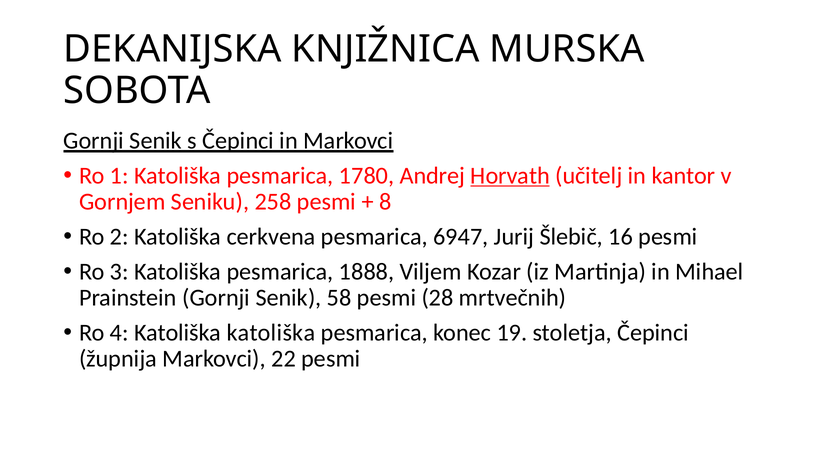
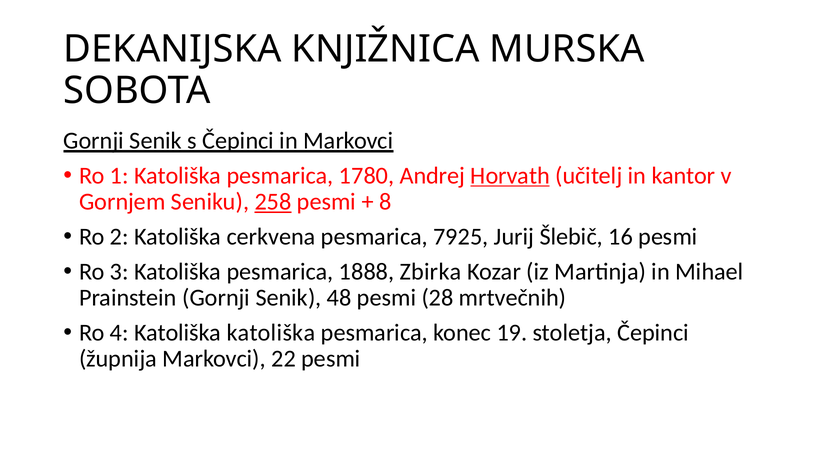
258 underline: none -> present
6947: 6947 -> 7925
Viljem: Viljem -> Zbirka
58: 58 -> 48
